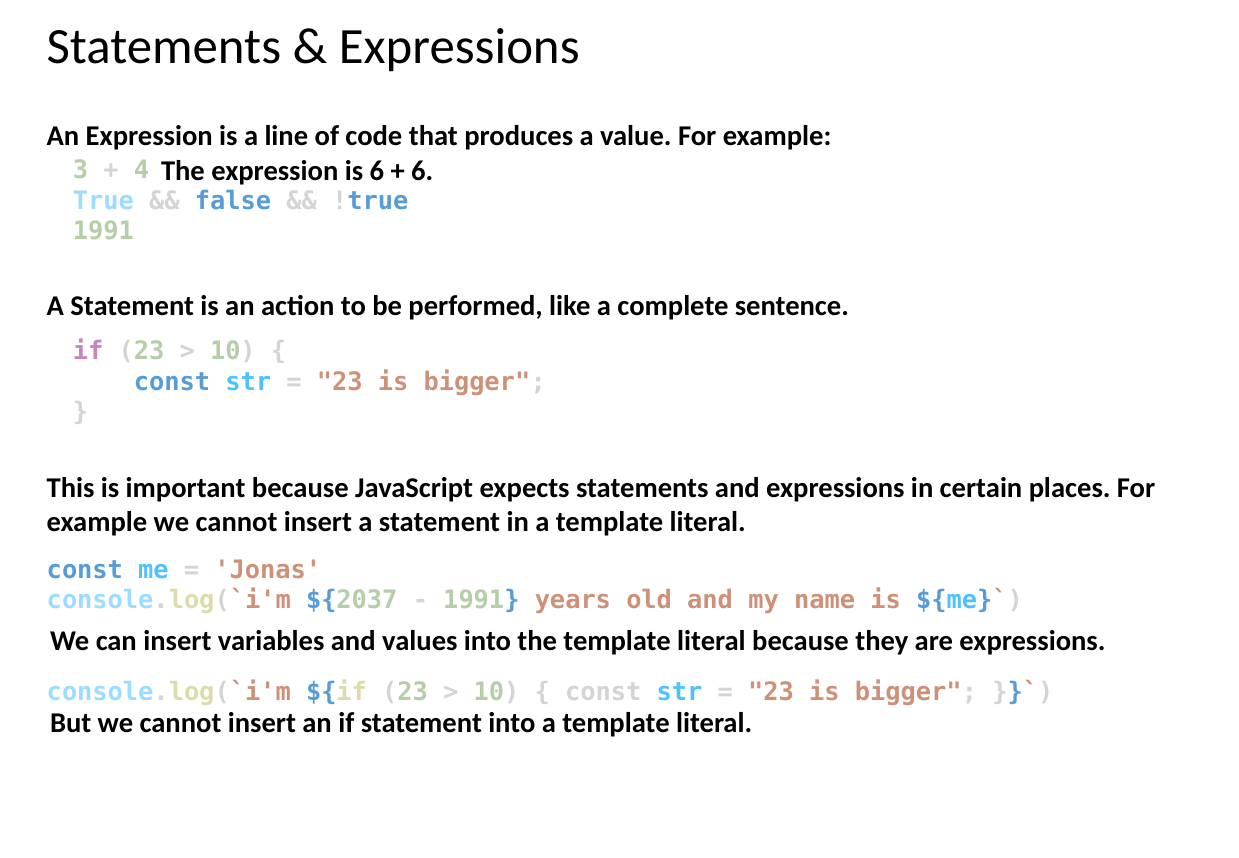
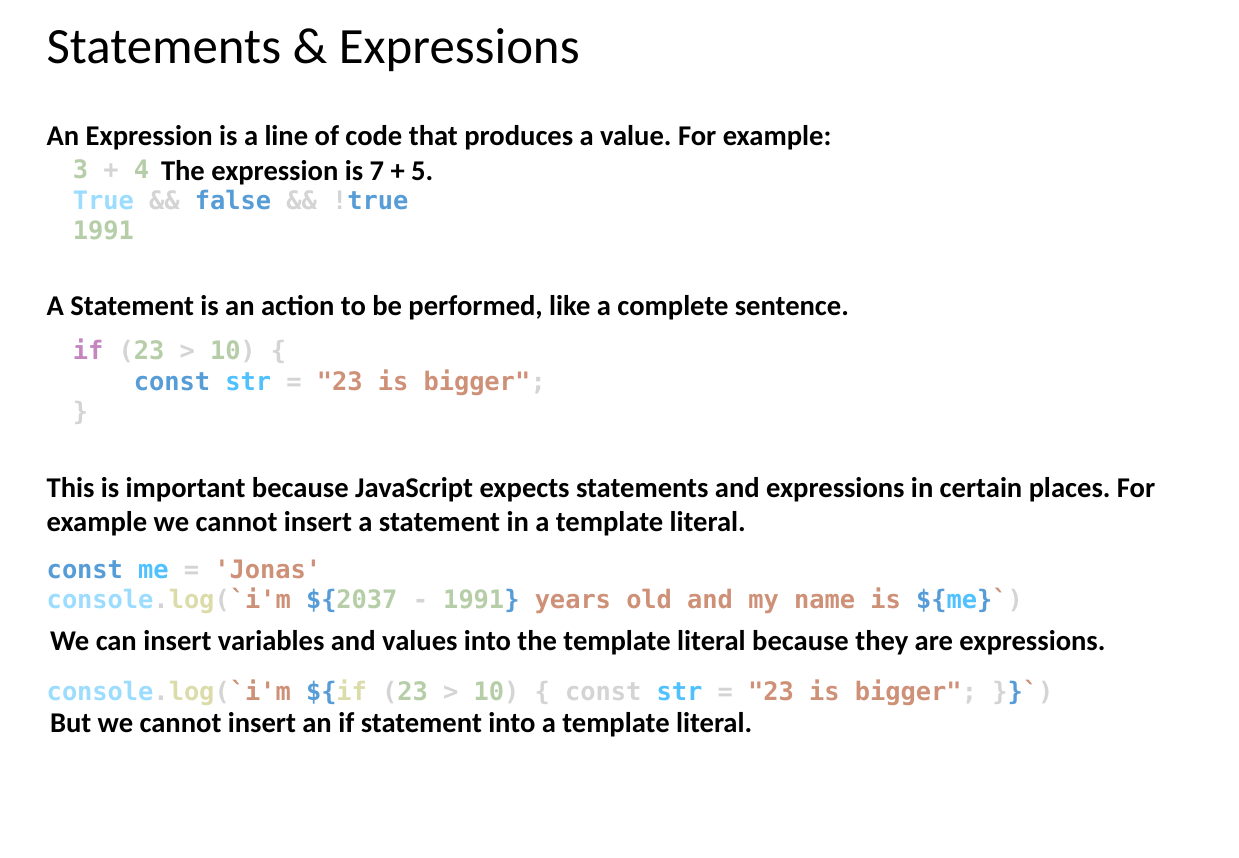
is 6: 6 -> 7
6 at (422, 171): 6 -> 5
